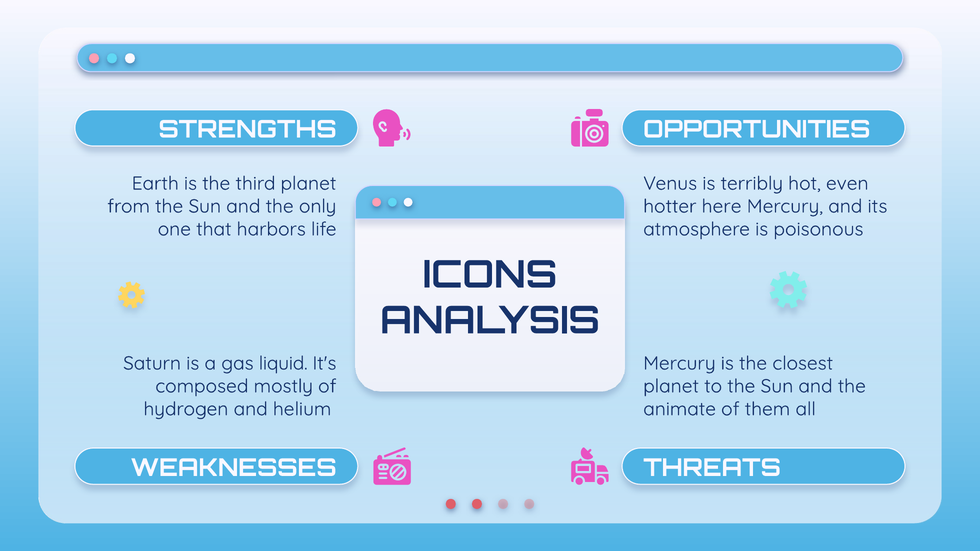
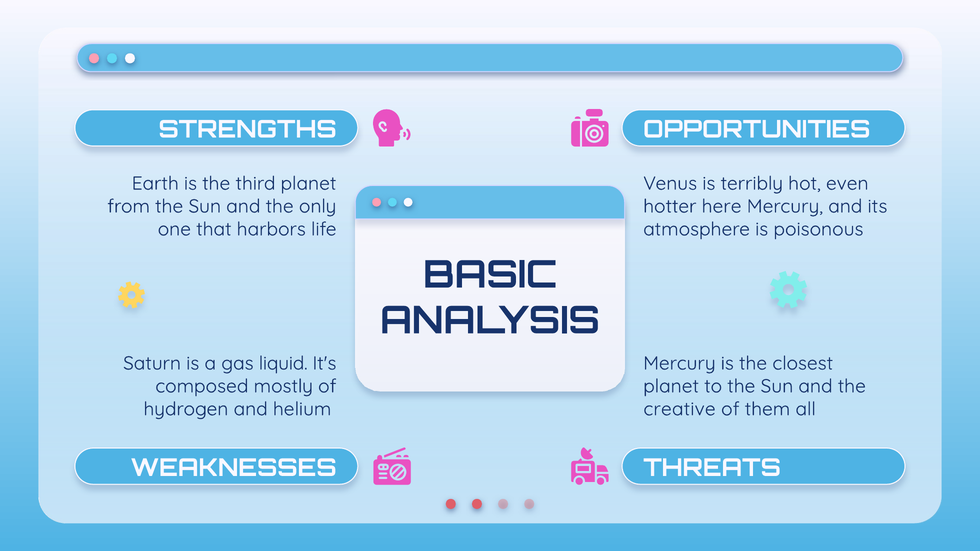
ICONS: ICONS -> BASIC
animate: animate -> creative
